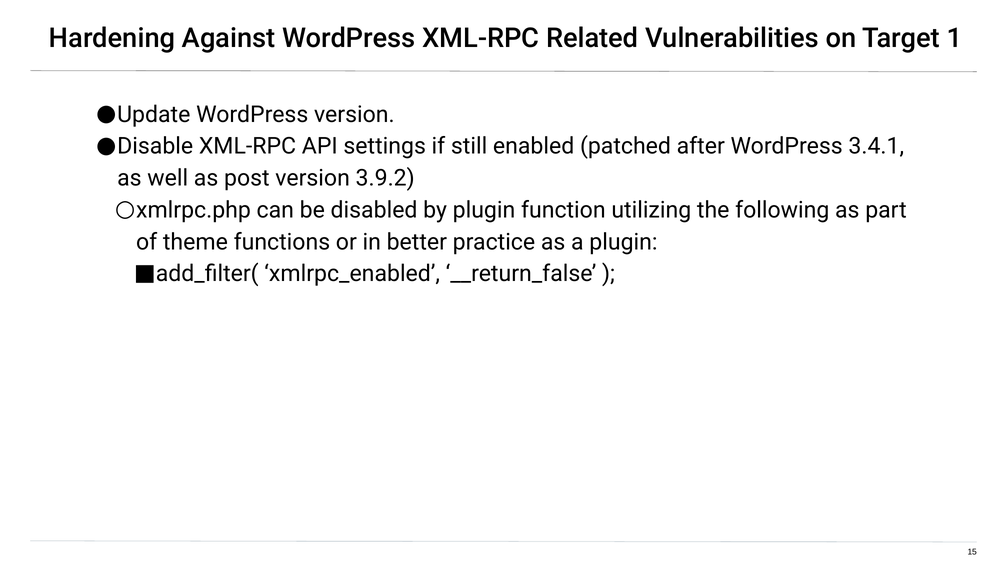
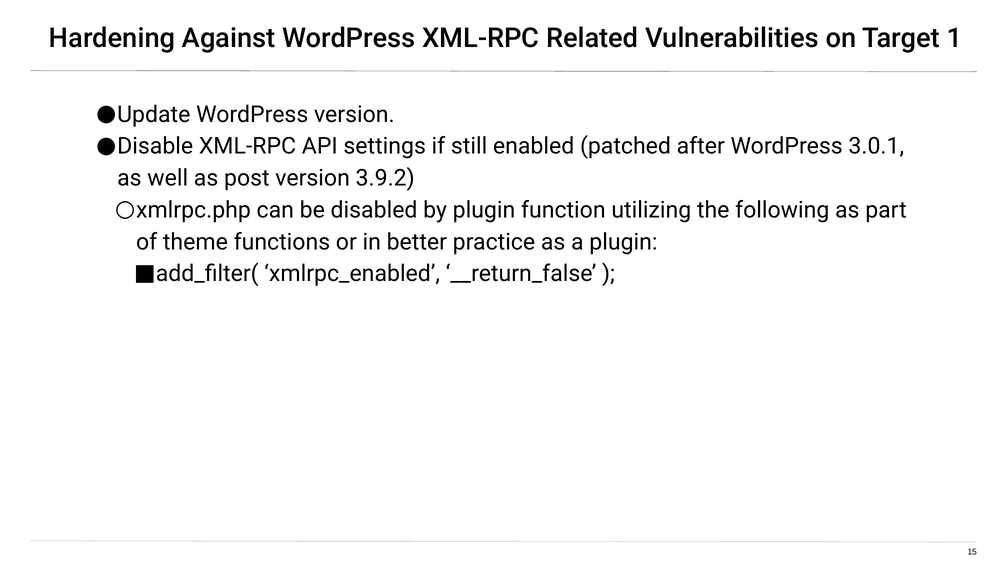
3.4.1: 3.4.1 -> 3.0.1
